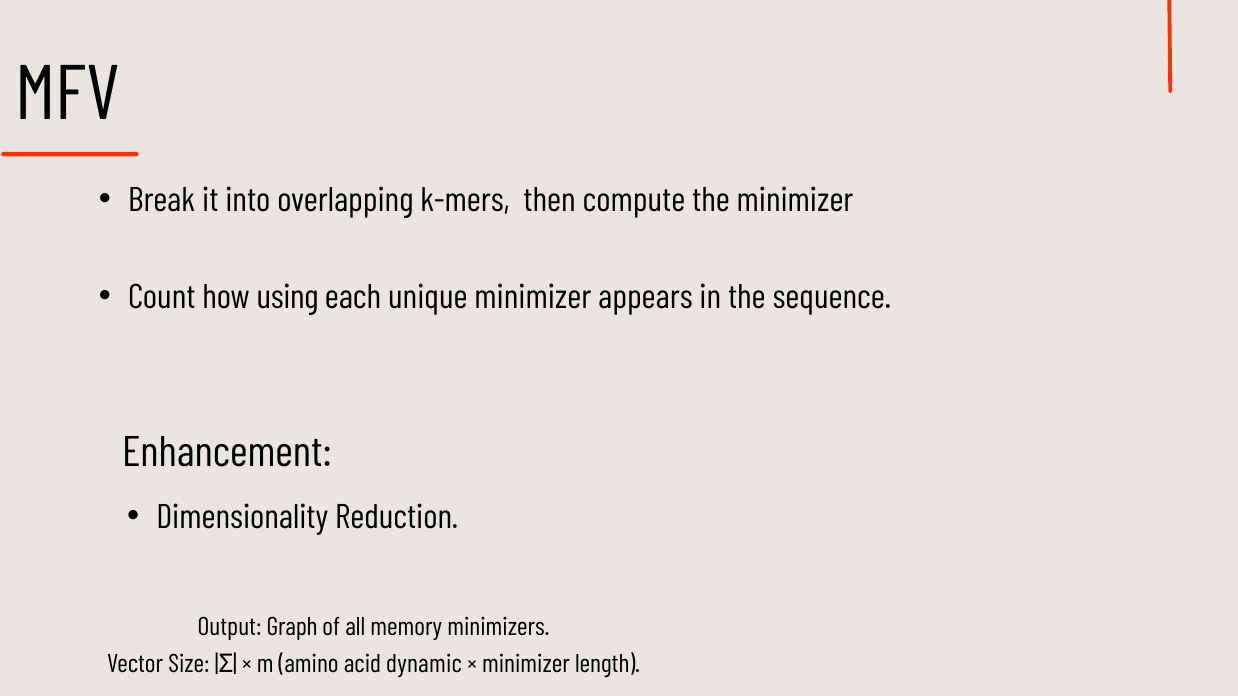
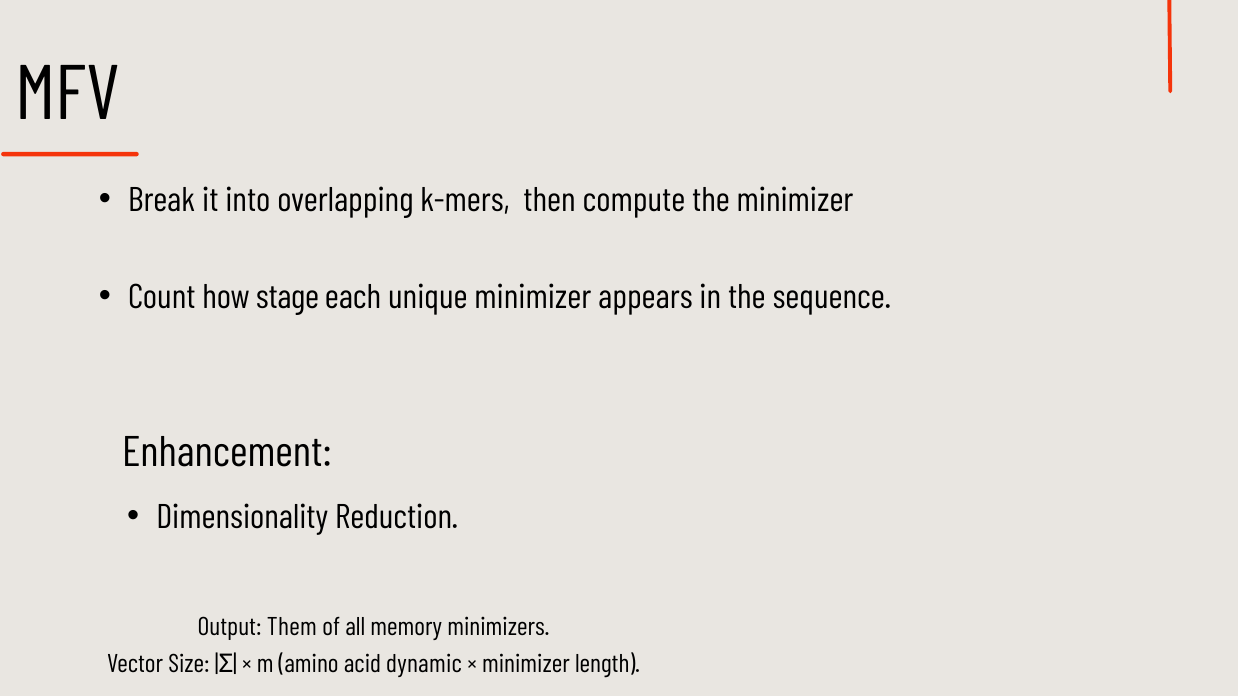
using: using -> stage
Graph: Graph -> Them
